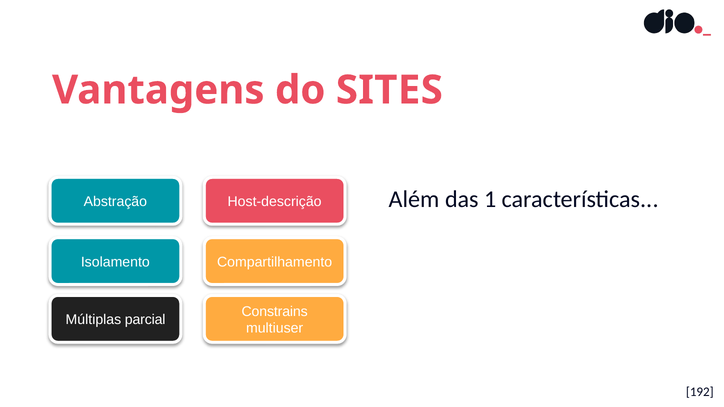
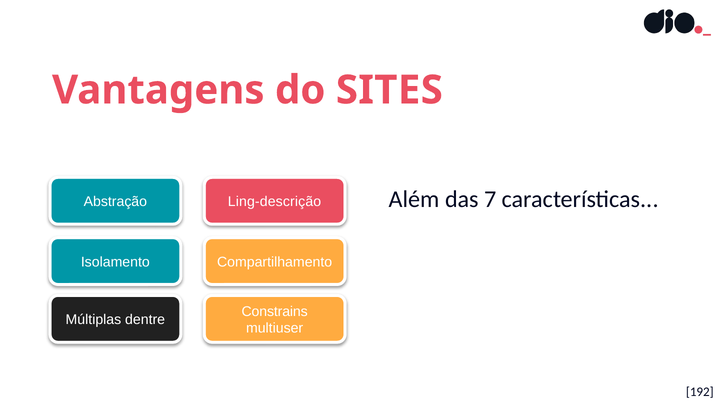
1: 1 -> 7
Host-descrição: Host-descrição -> Ling-descrição
parcial: parcial -> dentre
